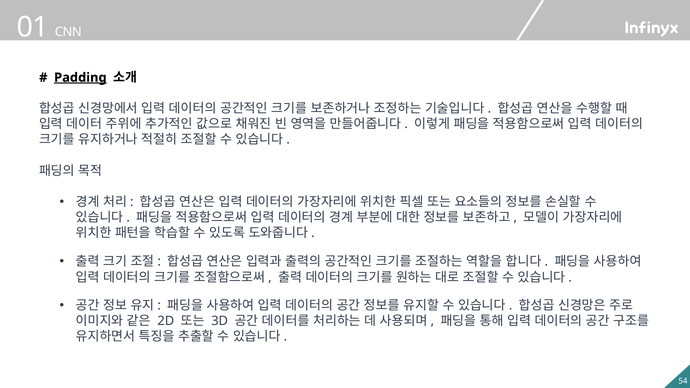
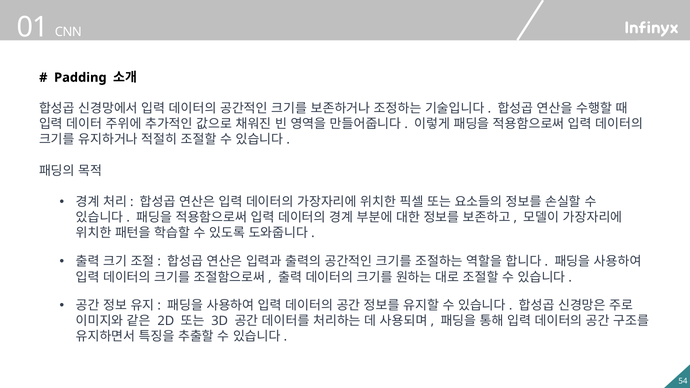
Padding underline: present -> none
